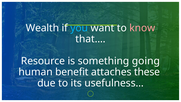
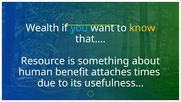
know colour: pink -> yellow
going: going -> about
these: these -> times
